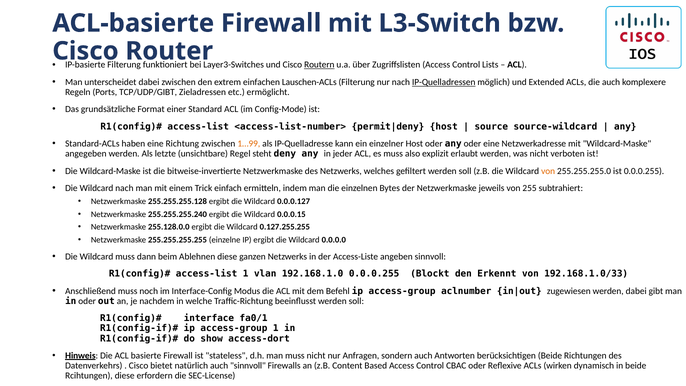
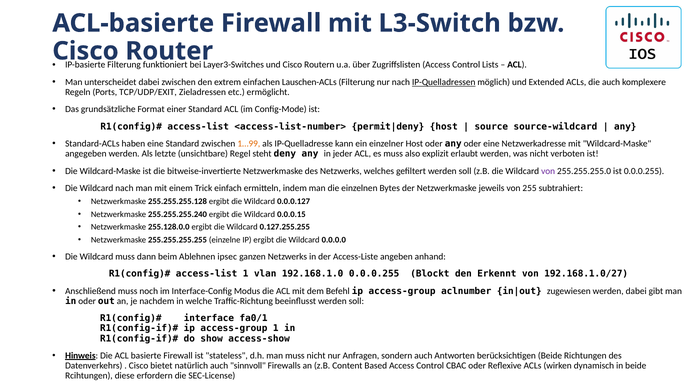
Routern underline: present -> none
TCP/UDP/GIBT: TCP/UDP/GIBT -> TCP/UDP/EXIT
eine Richtung: Richtung -> Standard
von at (548, 171) colour: orange -> purple
Ablehnen diese: diese -> ipsec
angeben sinnvoll: sinnvoll -> anhand
192.168.1.0/33: 192.168.1.0/33 -> 192.168.1.0/27
access-dort: access-dort -> access-show
